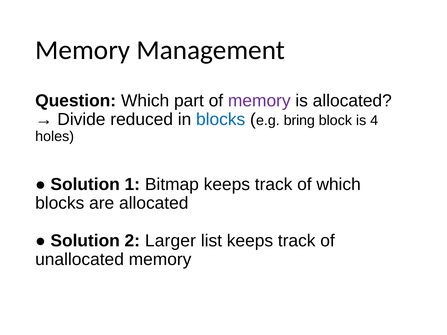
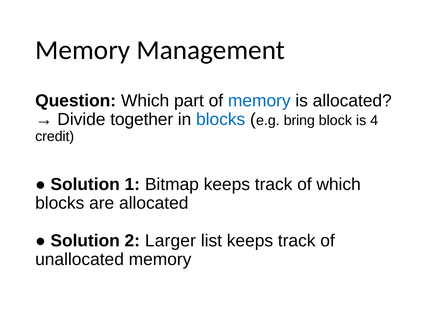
memory at (259, 101) colour: purple -> blue
reduced: reduced -> together
holes: holes -> credit
